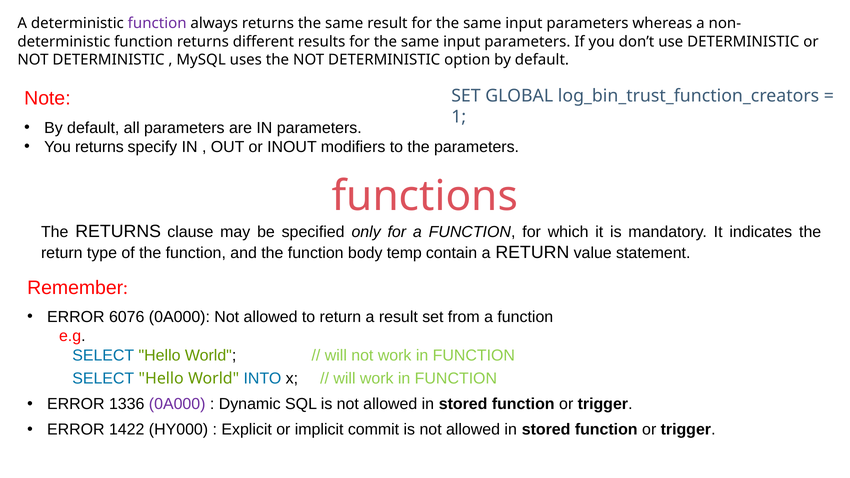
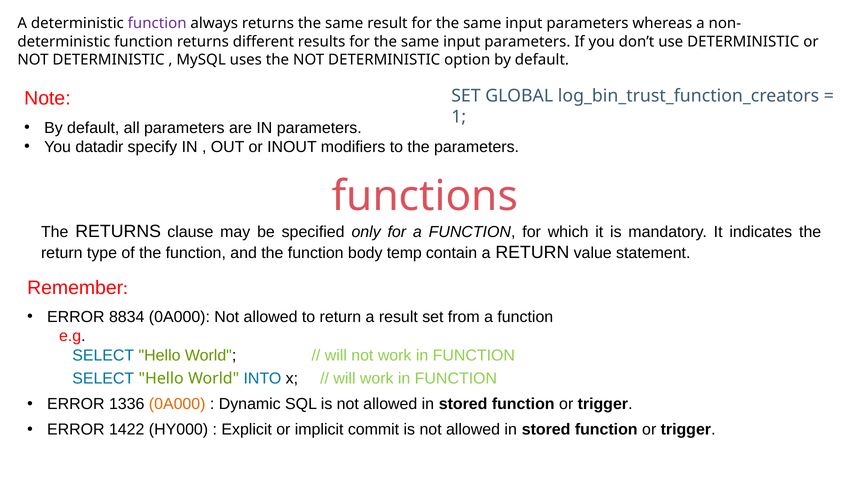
You returns: returns -> datadir
6076: 6076 -> 8834
0A000 at (177, 404) colour: purple -> orange
